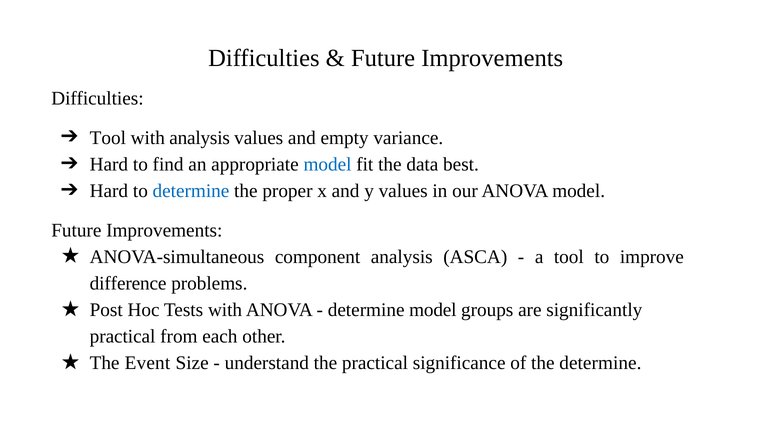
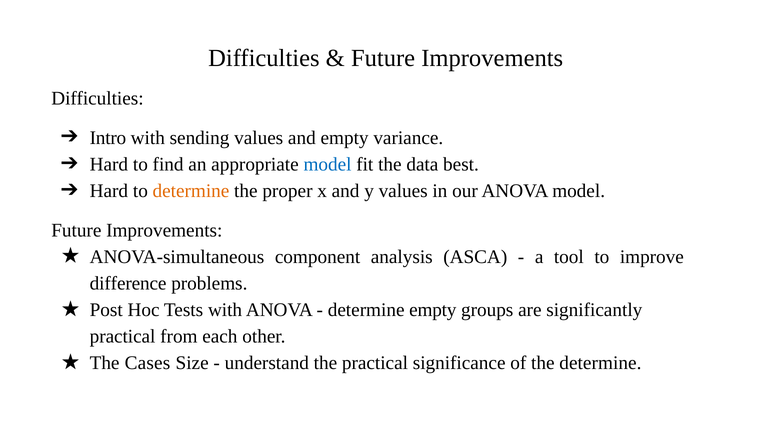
Tool at (108, 138): Tool -> Intro
with analysis: analysis -> sending
determine at (191, 191) colour: blue -> orange
determine model: model -> empty
Event: Event -> Cases
